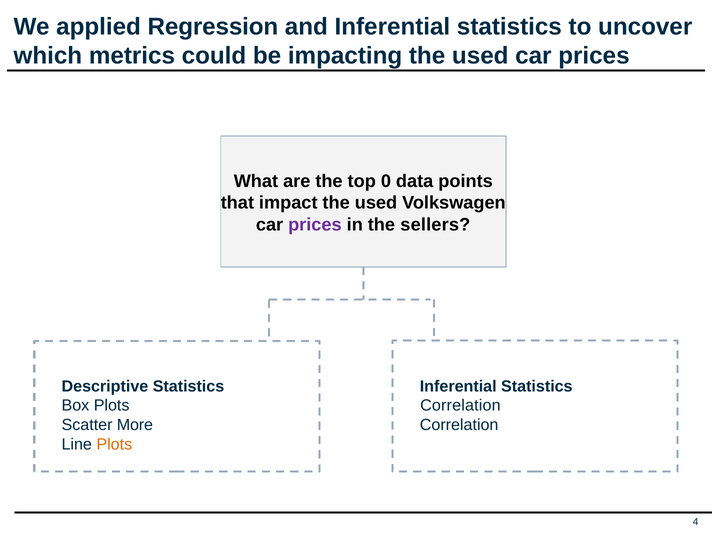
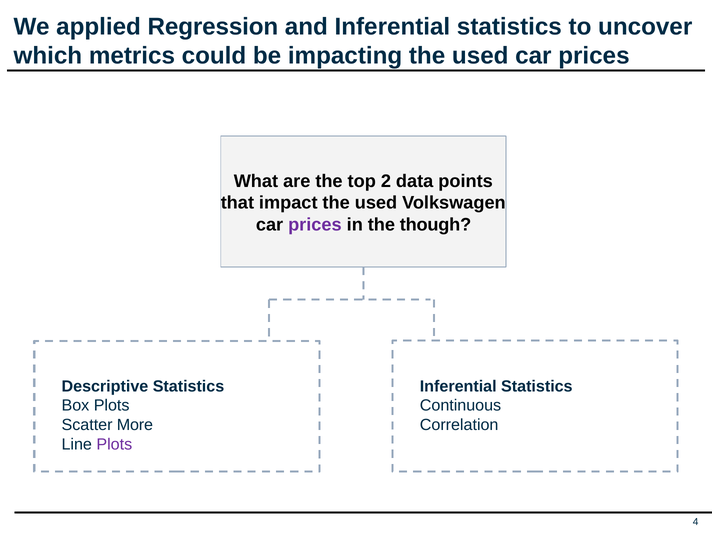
0: 0 -> 2
sellers: sellers -> though
Correlation at (460, 406): Correlation -> Continuous
Plots at (114, 444) colour: orange -> purple
